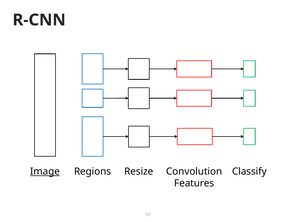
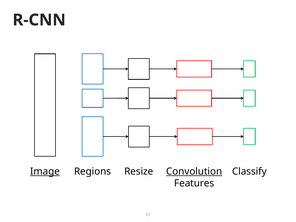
Convolution underline: none -> present
